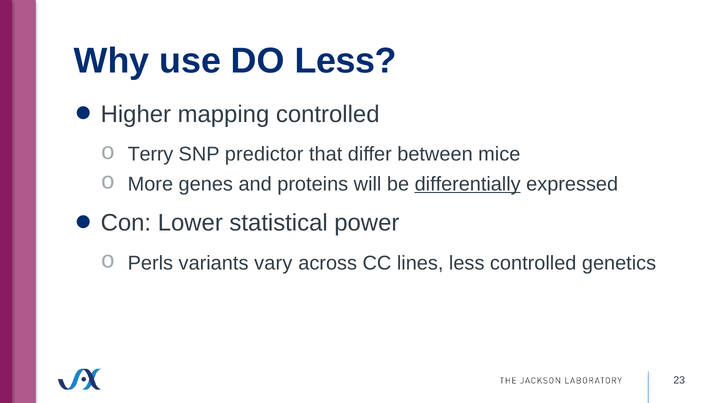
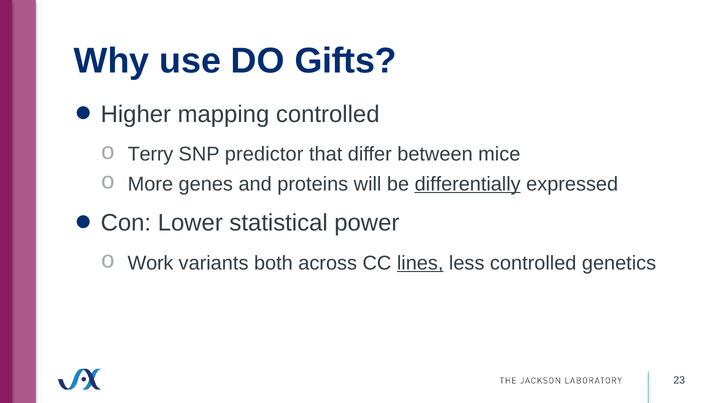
DO Less: Less -> Gifts
Perls: Perls -> Work
vary: vary -> both
lines underline: none -> present
